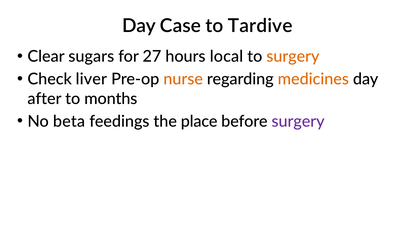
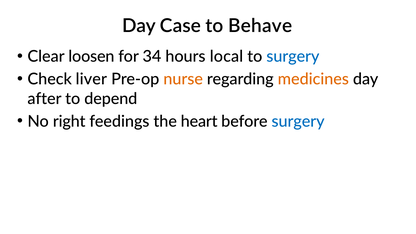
Tardive: Tardive -> Behave
sugars: sugars -> loosen
27: 27 -> 34
surgery at (293, 57) colour: orange -> blue
months: months -> depend
beta: beta -> right
place: place -> heart
surgery at (298, 121) colour: purple -> blue
